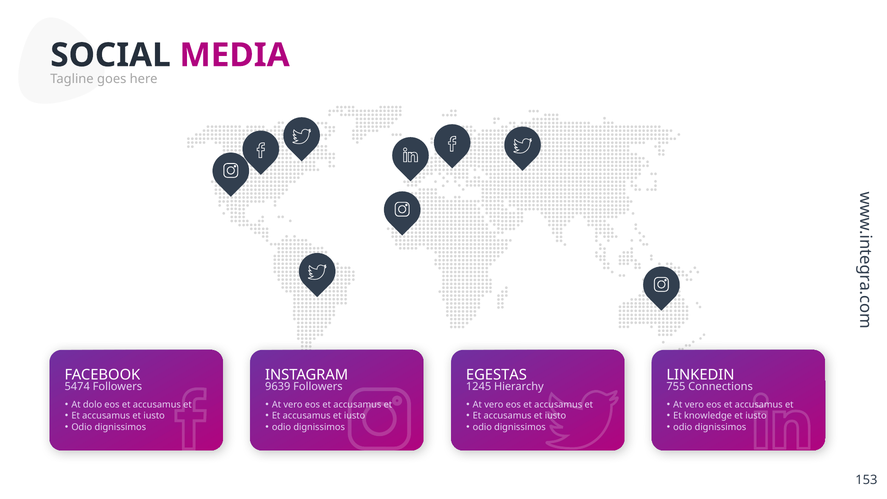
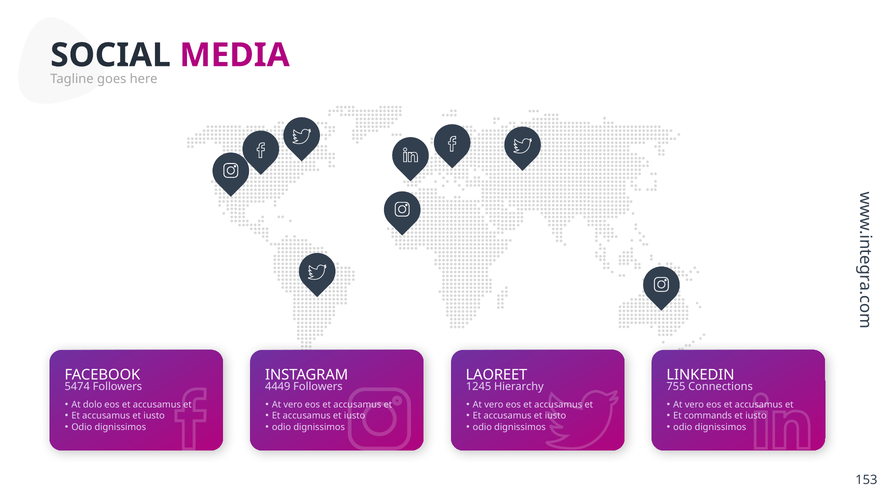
EGESTAS: EGESTAS -> LAOREET
9639: 9639 -> 4449
knowledge: knowledge -> commands
